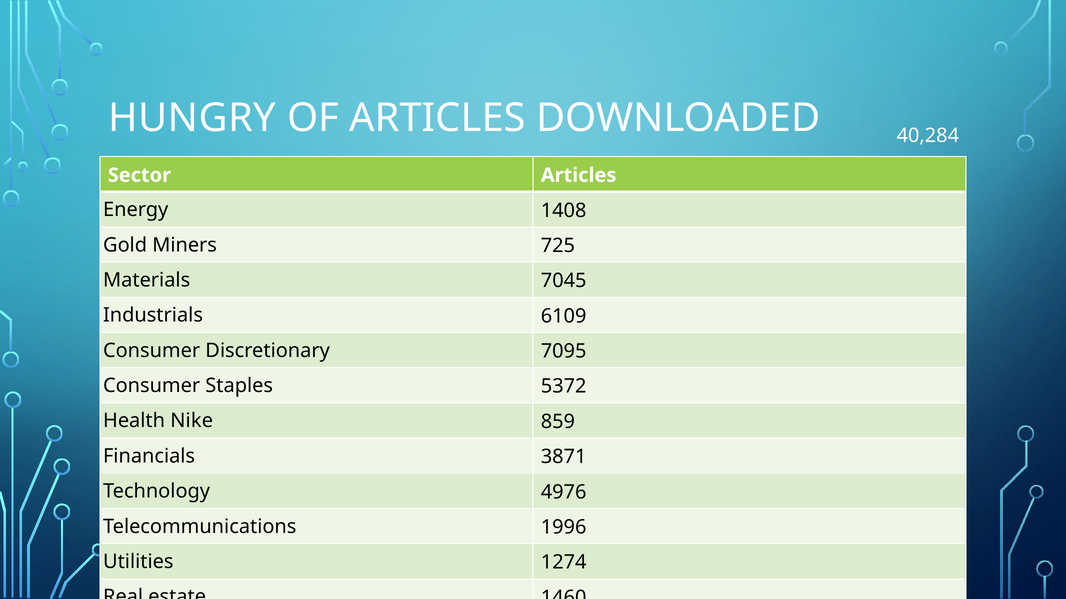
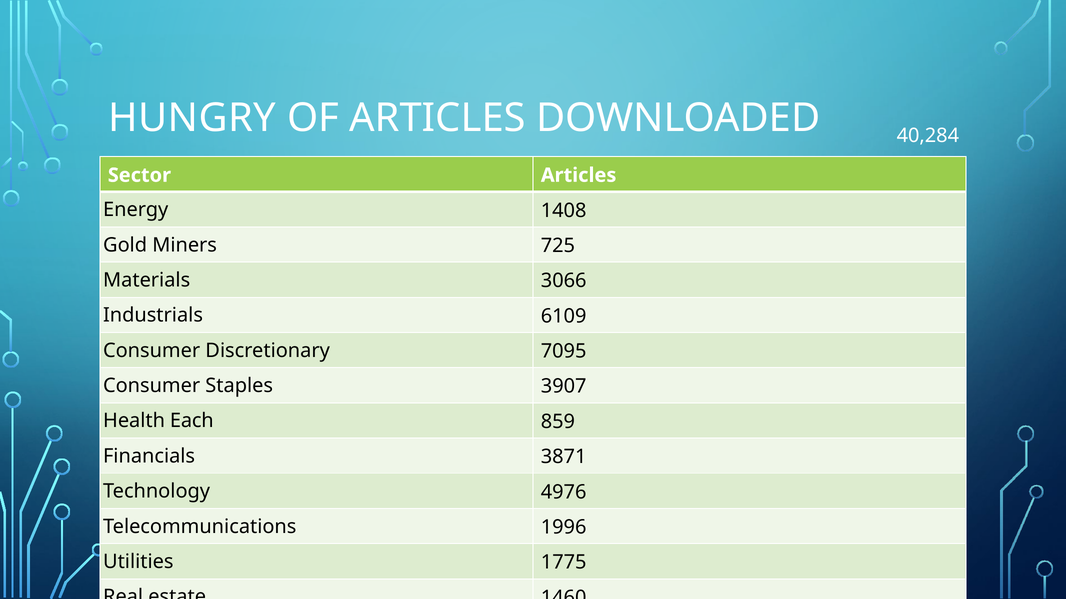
7045: 7045 -> 3066
5372: 5372 -> 3907
Nike: Nike -> Each
1274: 1274 -> 1775
